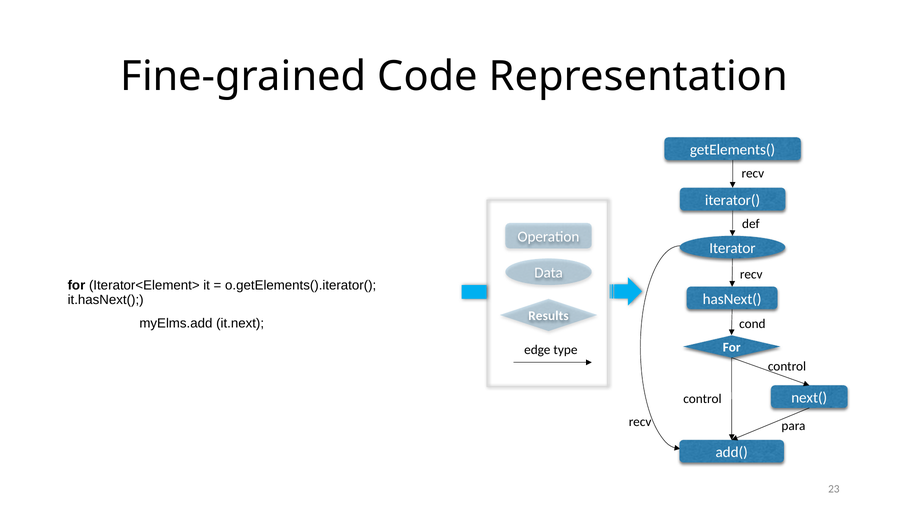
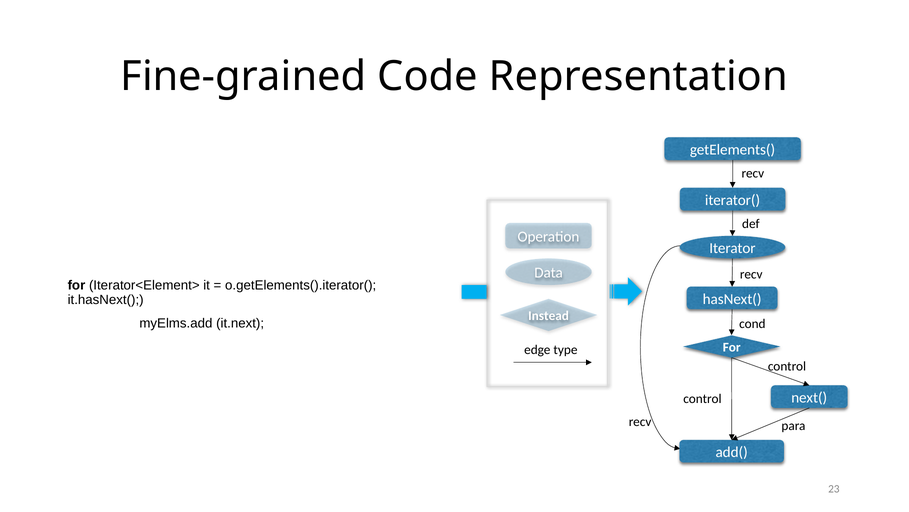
Results: Results -> Instead
